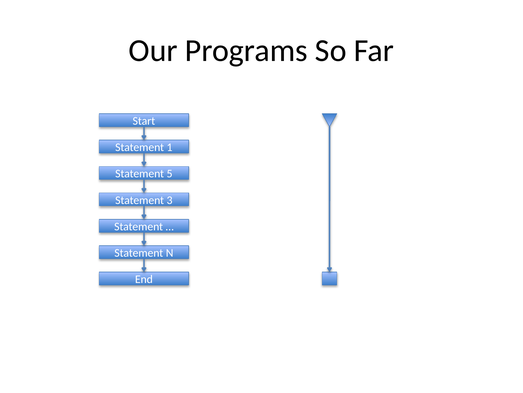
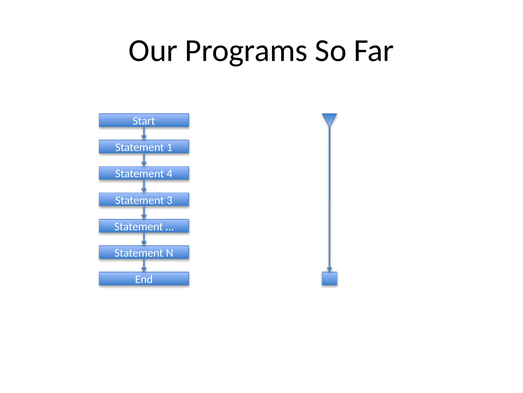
5: 5 -> 4
